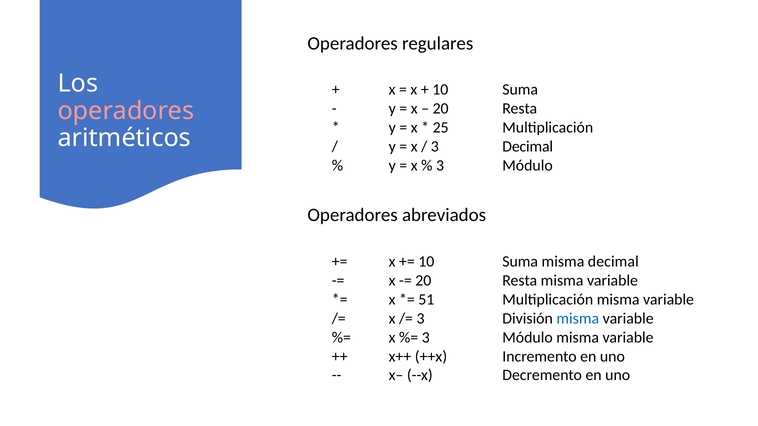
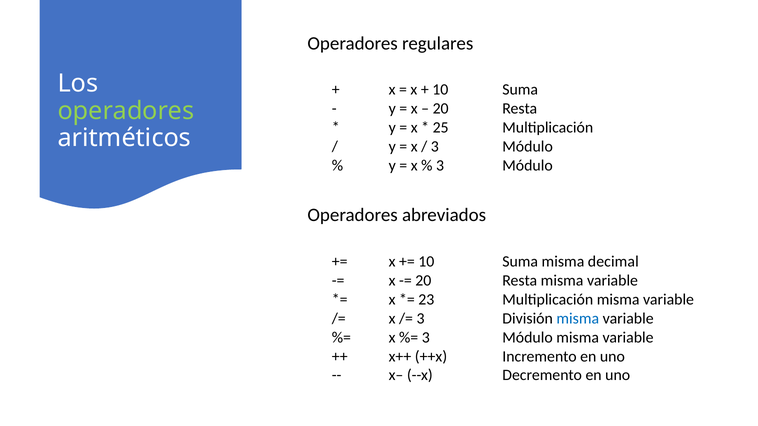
operadores at (126, 111) colour: pink -> light green
Decimal at (528, 147): Decimal -> Módulo
51: 51 -> 23
